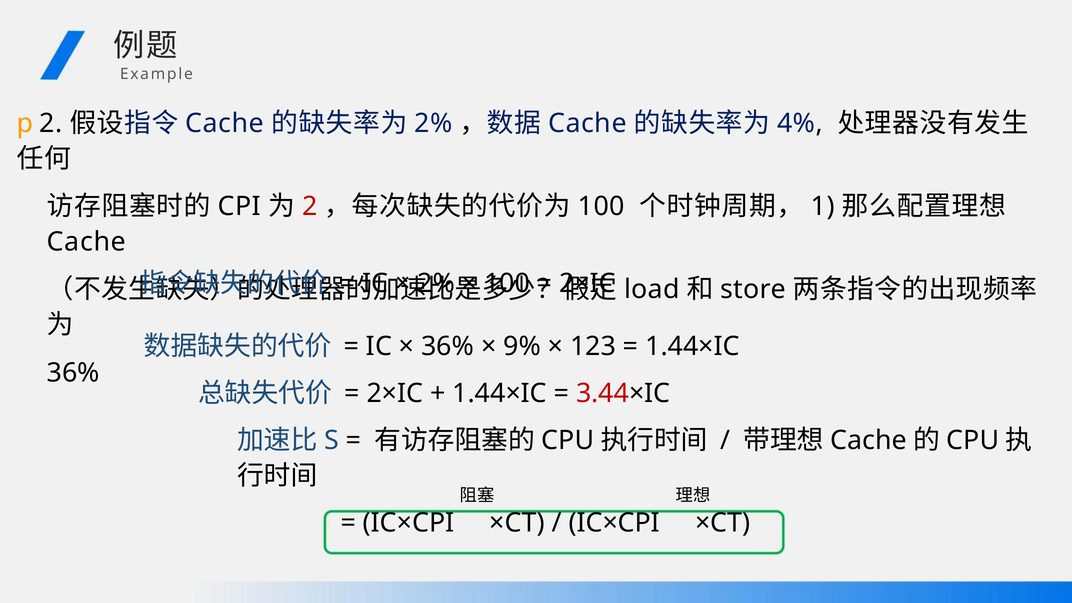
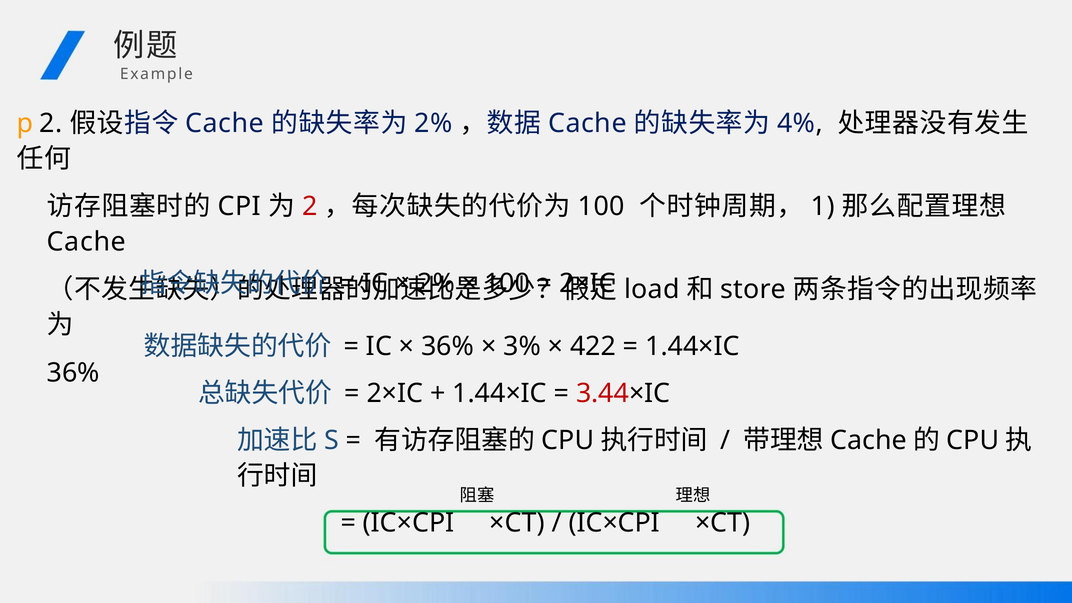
9%: 9% -> 3%
123: 123 -> 422
